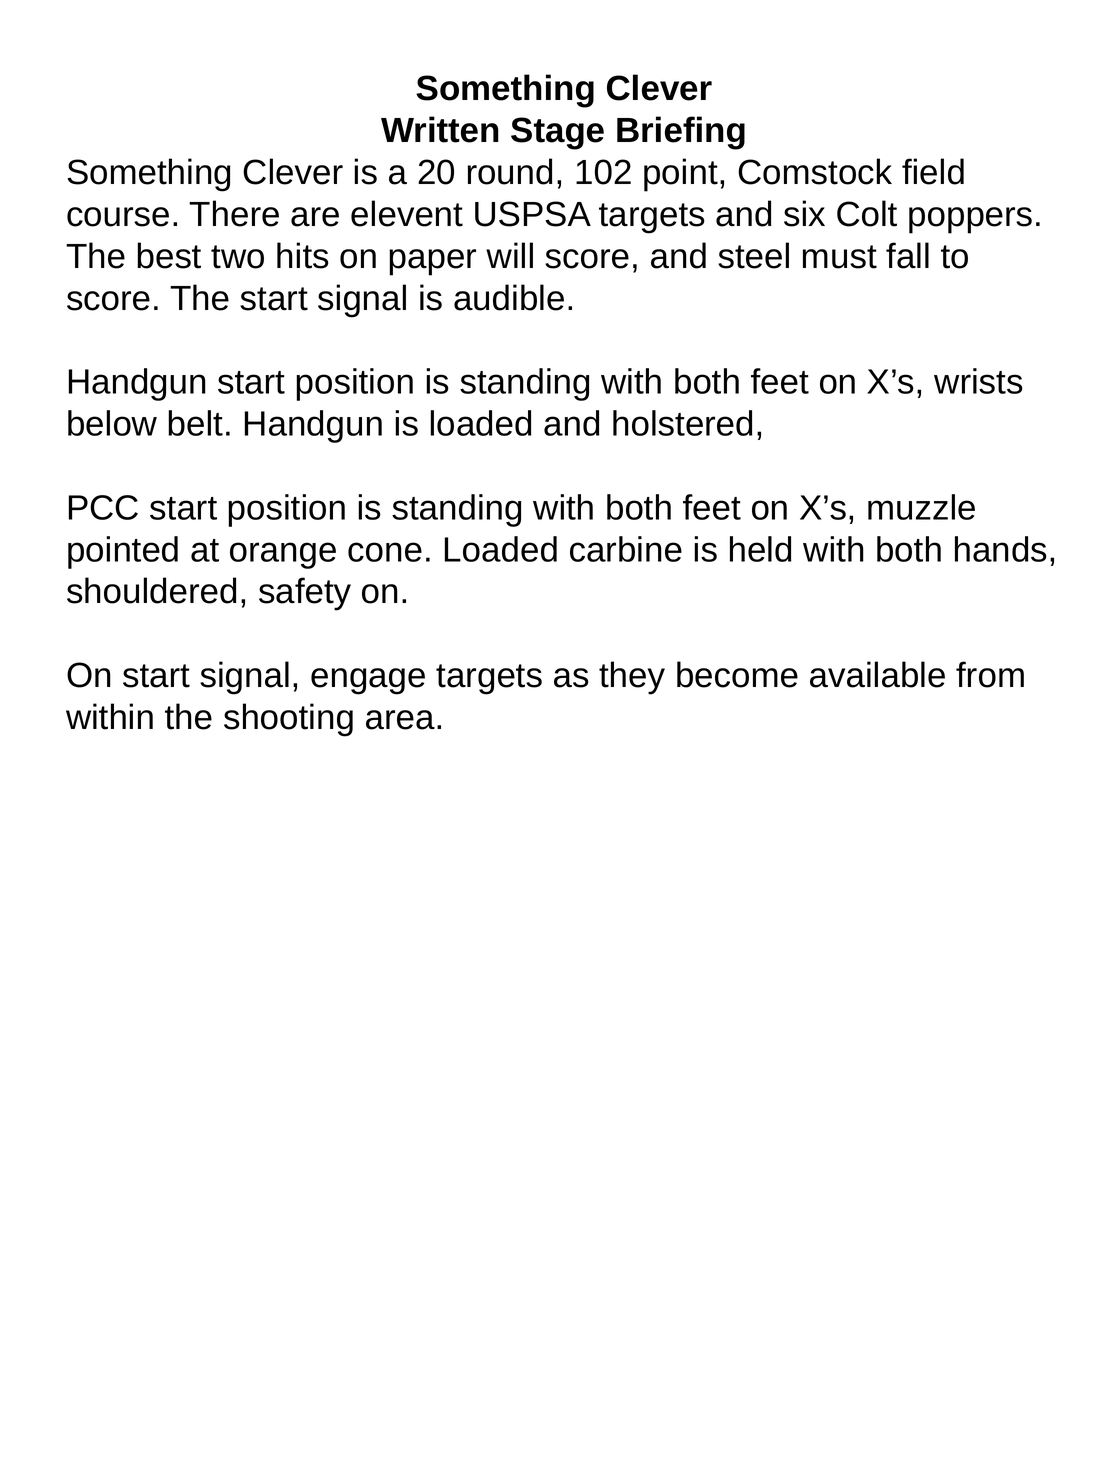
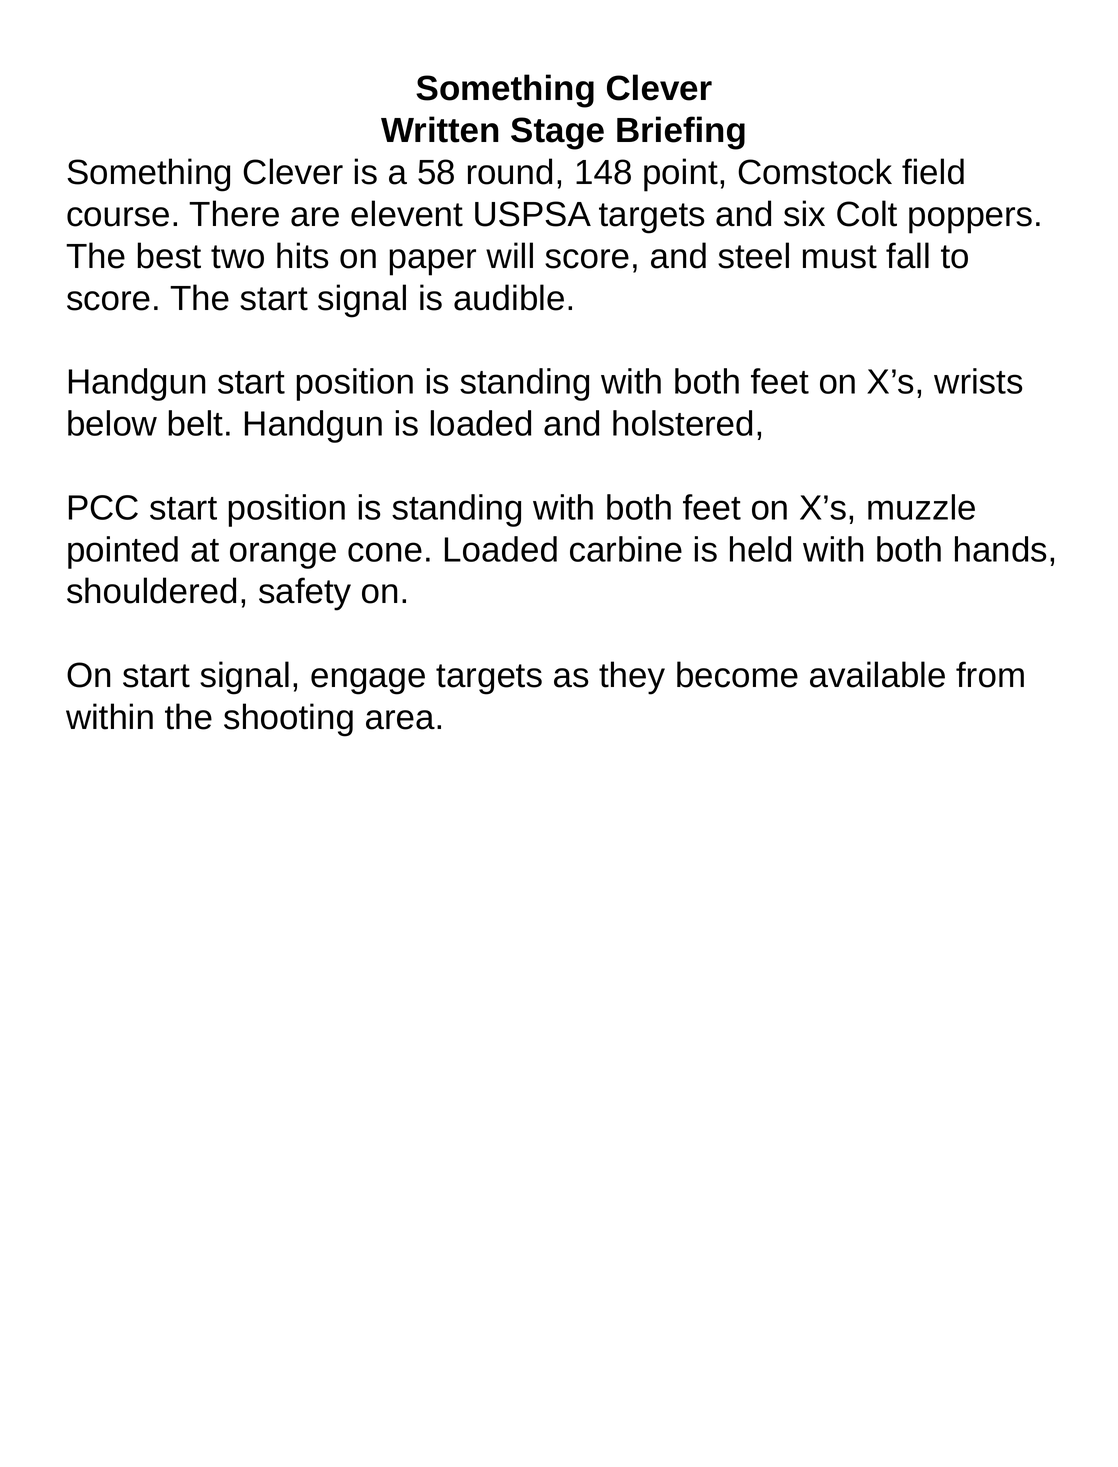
20: 20 -> 58
102: 102 -> 148
